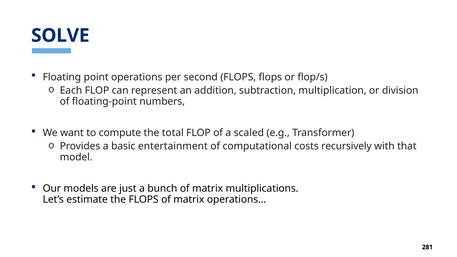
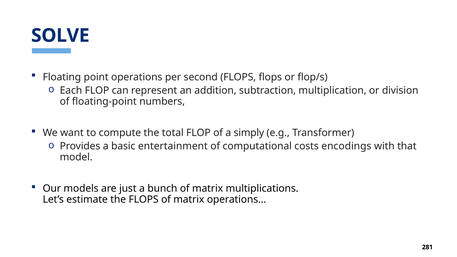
scaled: scaled -> simply
recursively: recursively -> encodings
